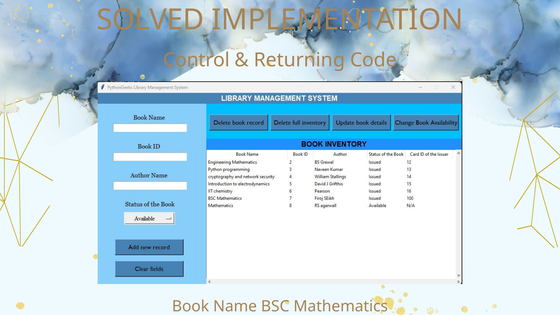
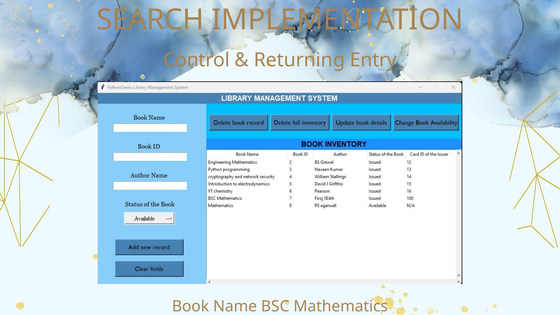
SOLVED: SOLVED -> SEARCH
Code: Code -> Entry
